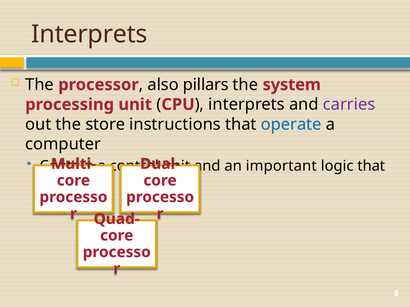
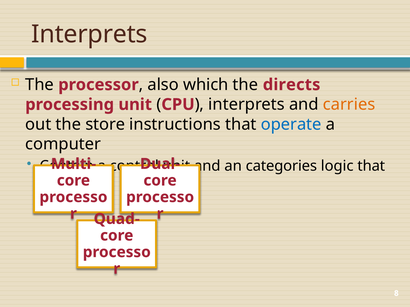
pillars: pillars -> which
system: system -> directs
carries colour: purple -> orange
important: important -> categories
